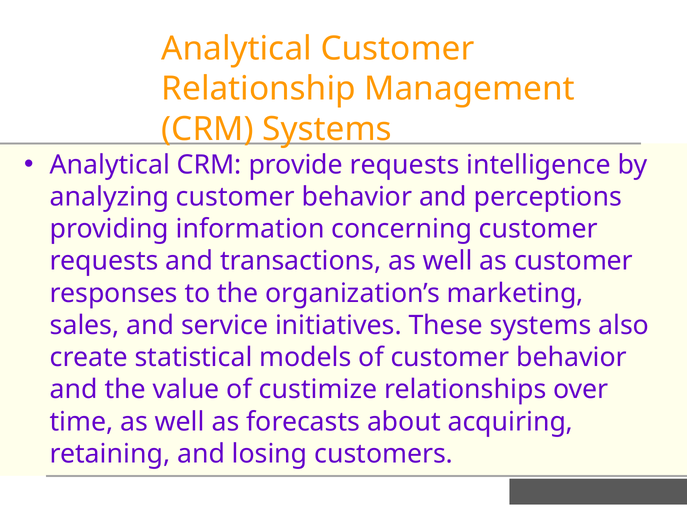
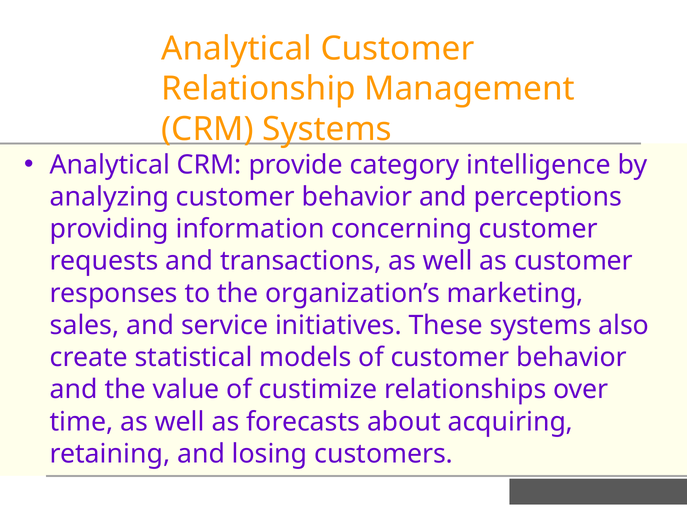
provide requests: requests -> category
